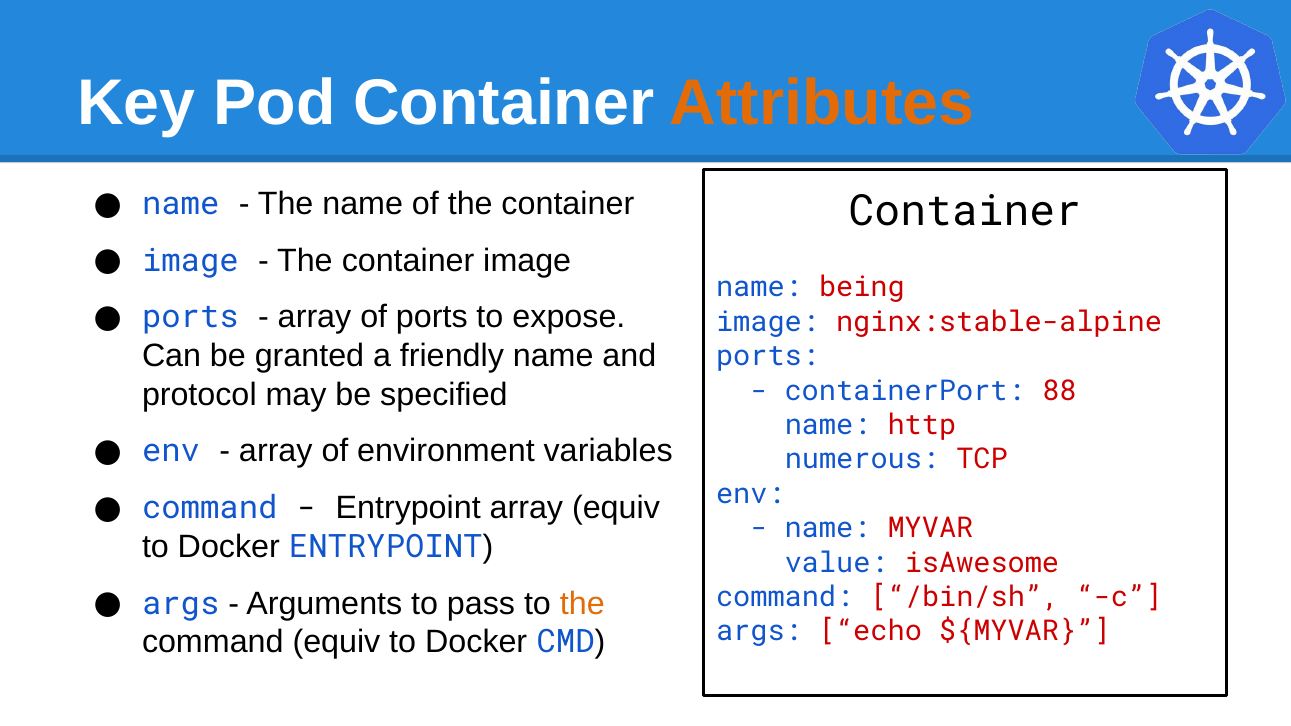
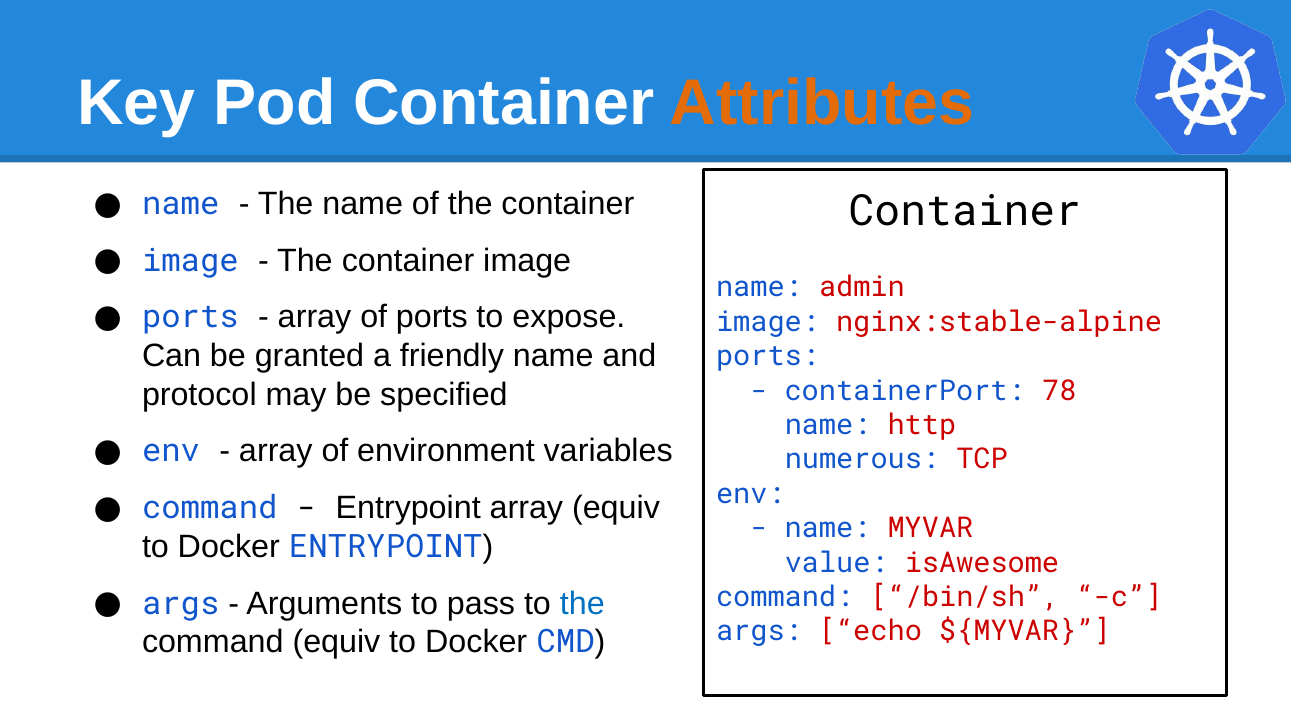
being: being -> admin
88: 88 -> 78
the at (582, 604) colour: orange -> blue
